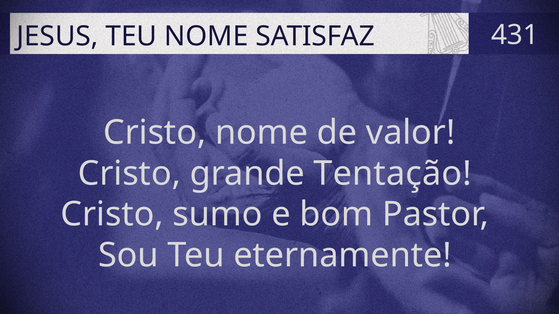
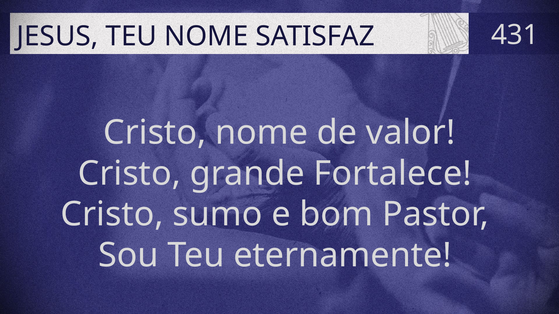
Tentação: Tentação -> Fortalece
